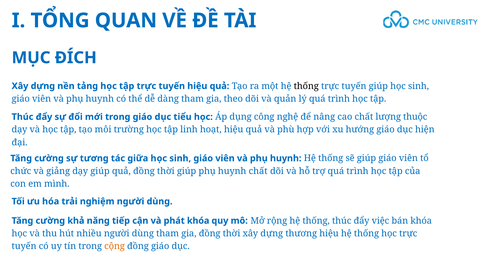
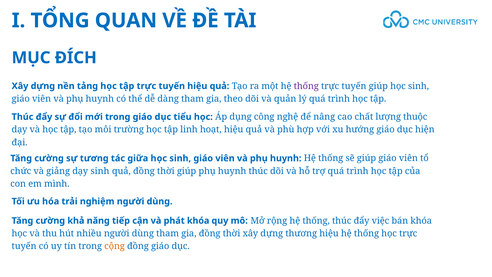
thống at (306, 86) colour: black -> purple
dạy giúp: giúp -> sinh
huynh chất: chất -> thúc
